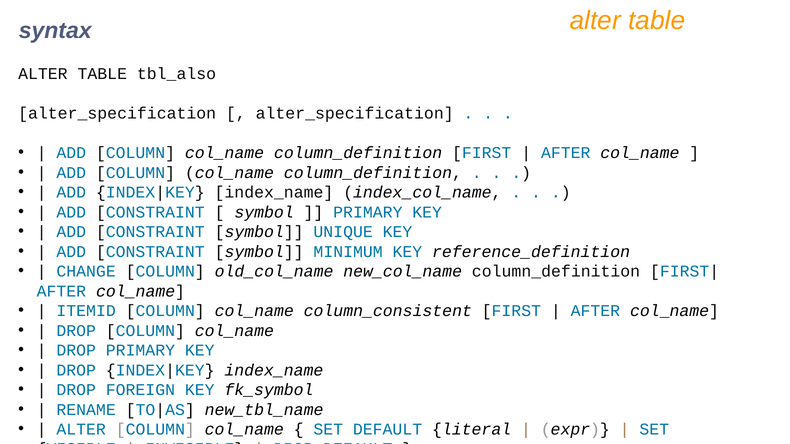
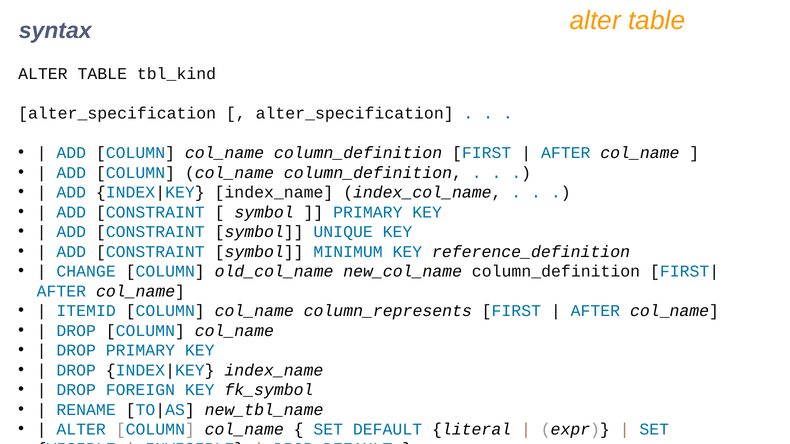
tbl_also: tbl_also -> tbl_kind
column_consistent: column_consistent -> column_represents
